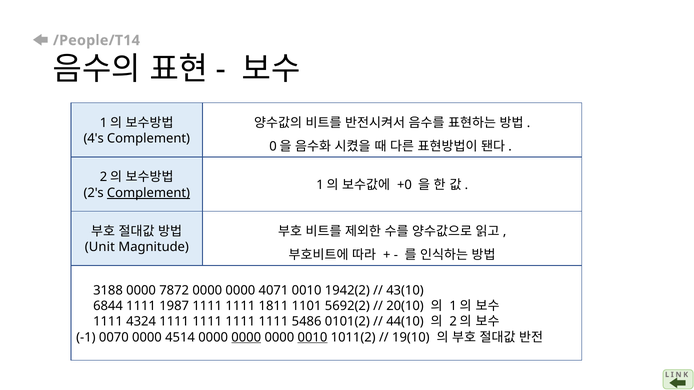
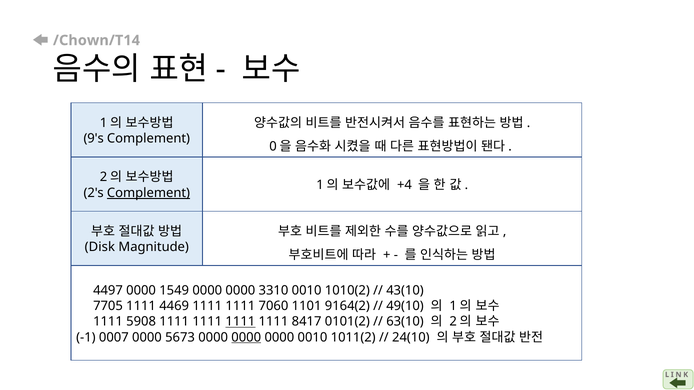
/People/T14: /People/T14 -> /Chown/T14
4's: 4's -> 9's
+0: +0 -> +4
Unit: Unit -> Disk
3188: 3188 -> 4497
7872: 7872 -> 1549
4071: 4071 -> 3310
1942(2: 1942(2 -> 1010(2
6844: 6844 -> 7705
1987: 1987 -> 4469
1811: 1811 -> 7060
5692(2: 5692(2 -> 9164(2
20(10: 20(10 -> 49(10
4324: 4324 -> 5908
1111 at (240, 322) underline: none -> present
5486: 5486 -> 8417
44(10: 44(10 -> 63(10
0070: 0070 -> 0007
4514: 4514 -> 5673
0010 at (312, 338) underline: present -> none
19(10: 19(10 -> 24(10
